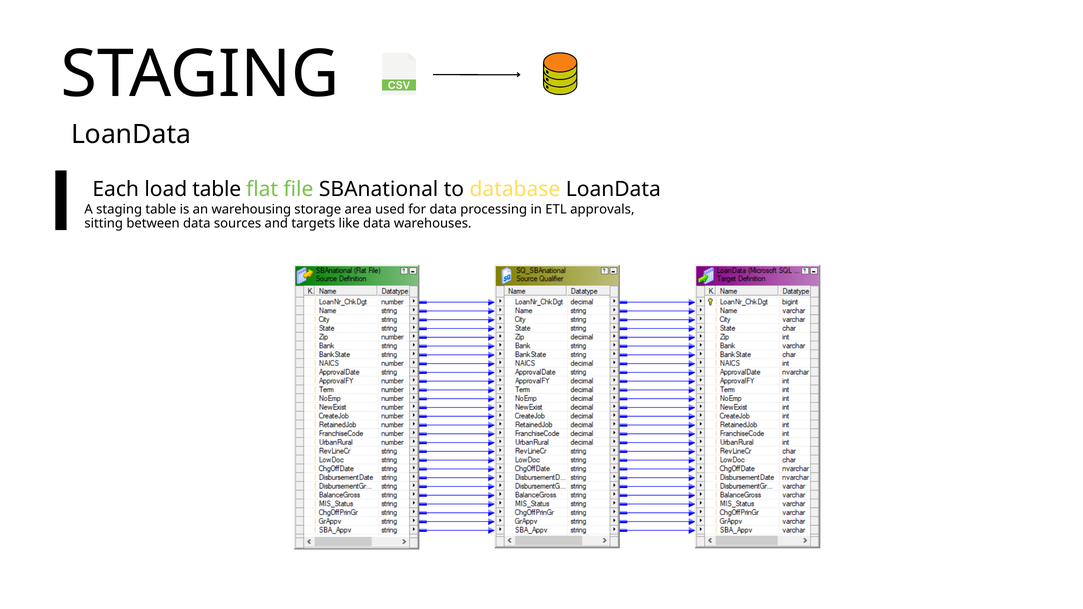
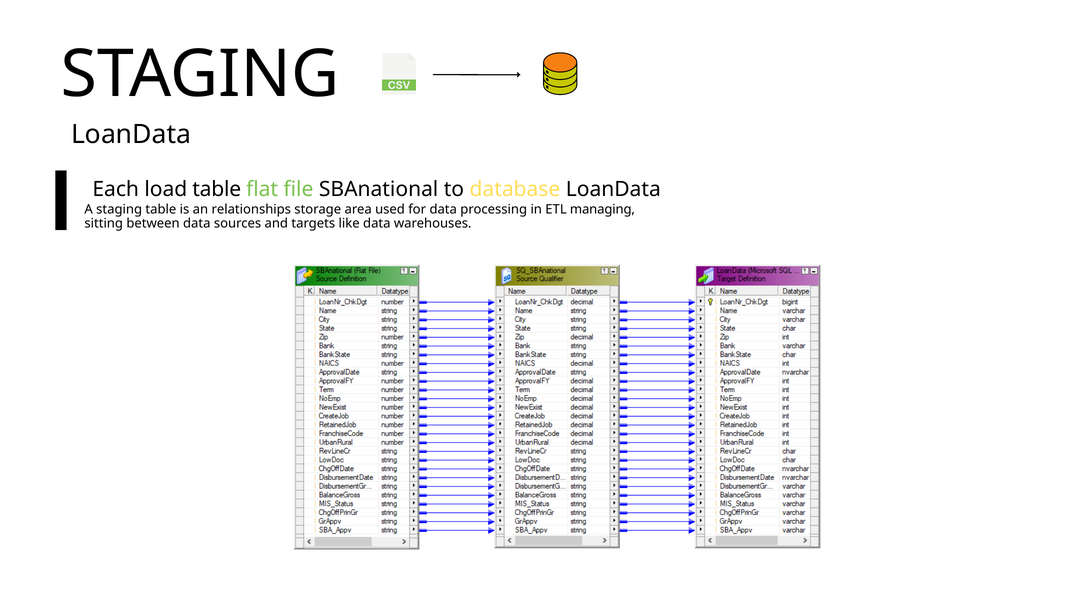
warehousing: warehousing -> relationships
approvals: approvals -> managing
